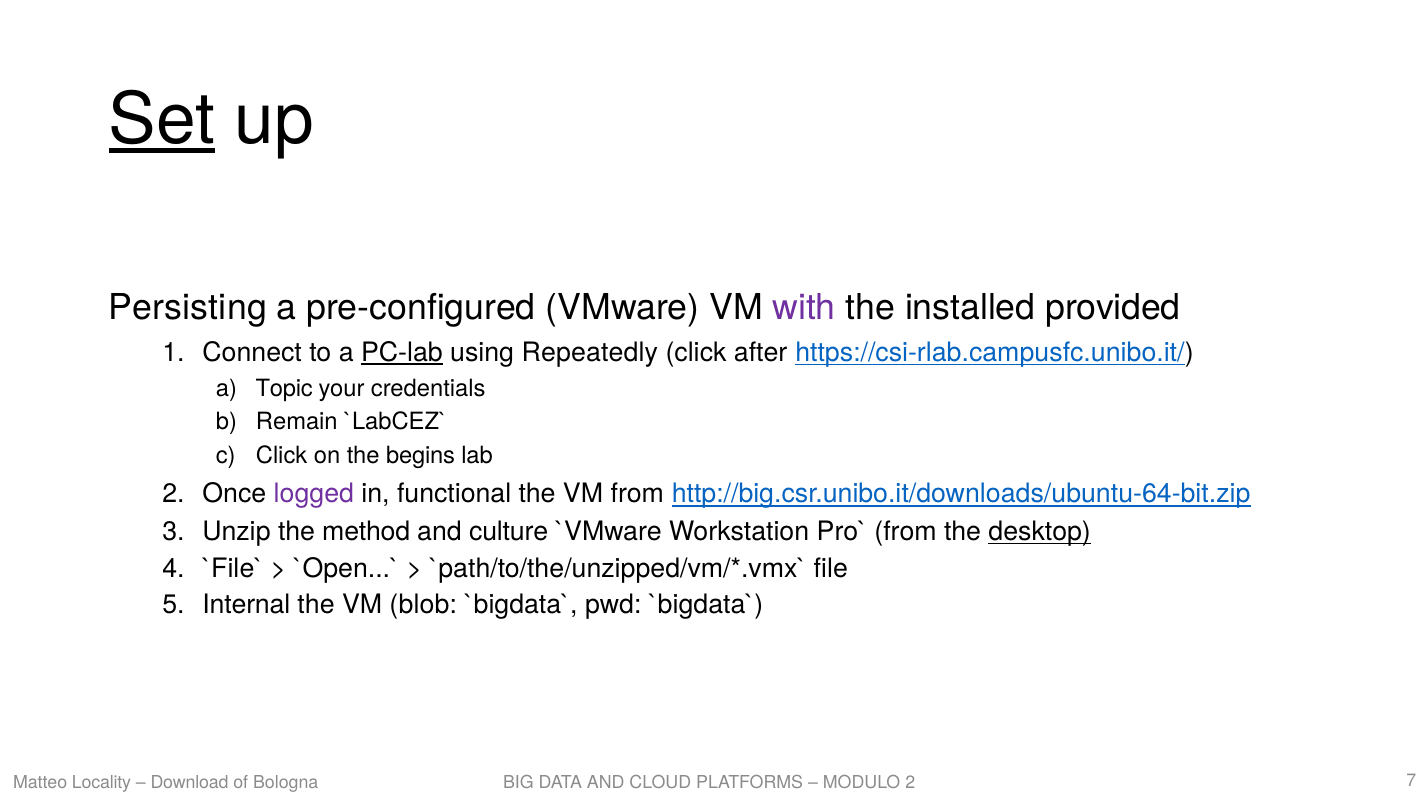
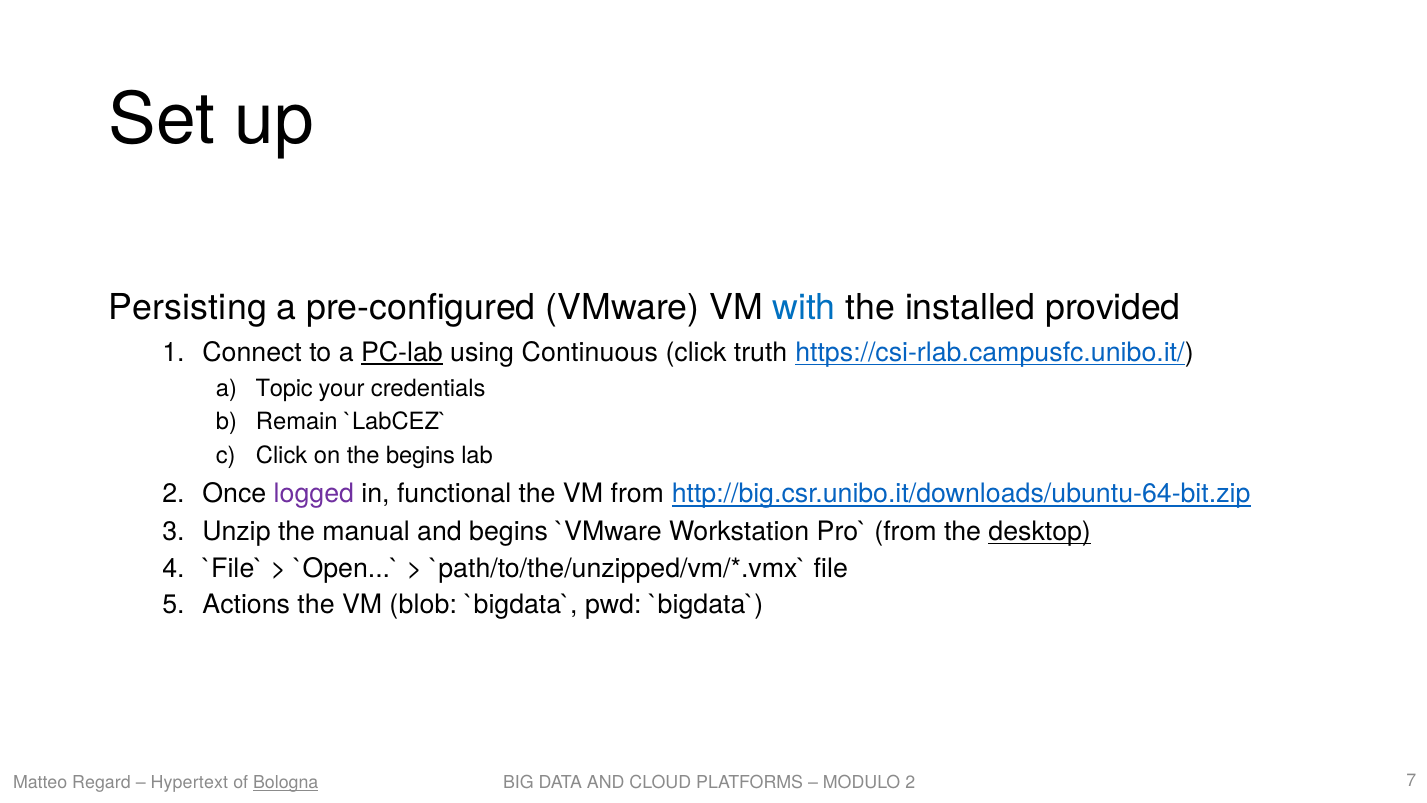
Set underline: present -> none
with colour: purple -> blue
Repeatedly: Repeatedly -> Continuous
after: after -> truth
method: method -> manual
and culture: culture -> begins
Internal: Internal -> Actions
Locality: Locality -> Regard
Download: Download -> Hypertext
Bologna underline: none -> present
